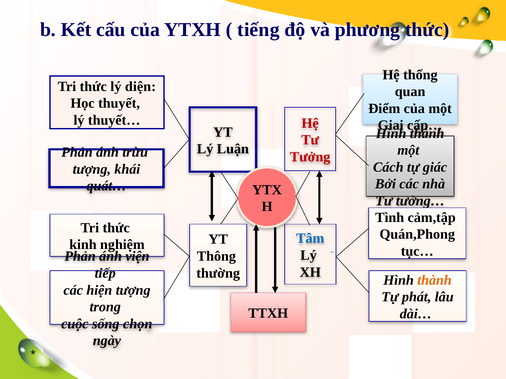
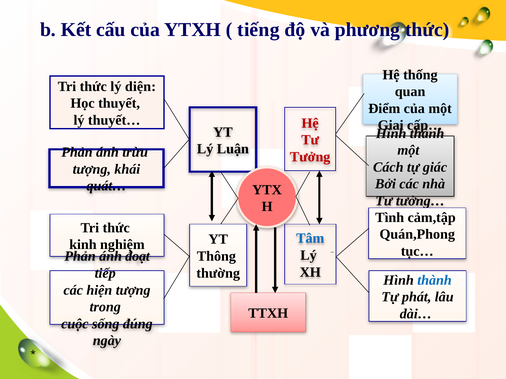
viện: viện -> đoạt
thành at (435, 281) colour: orange -> blue
chọn: chọn -> đúng
